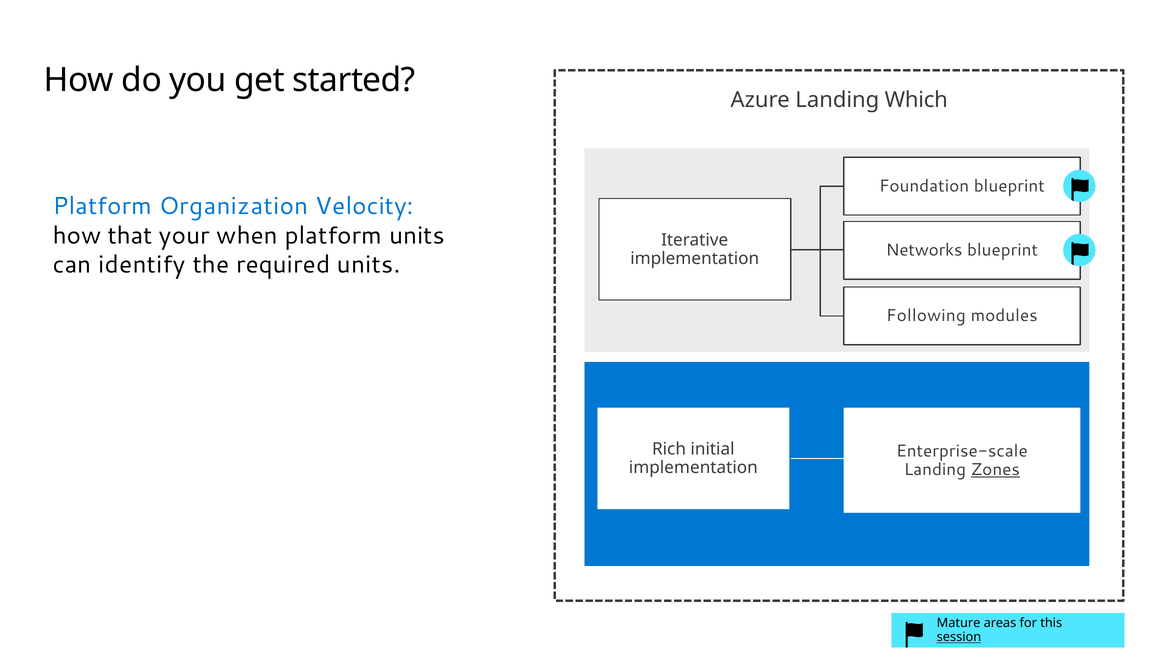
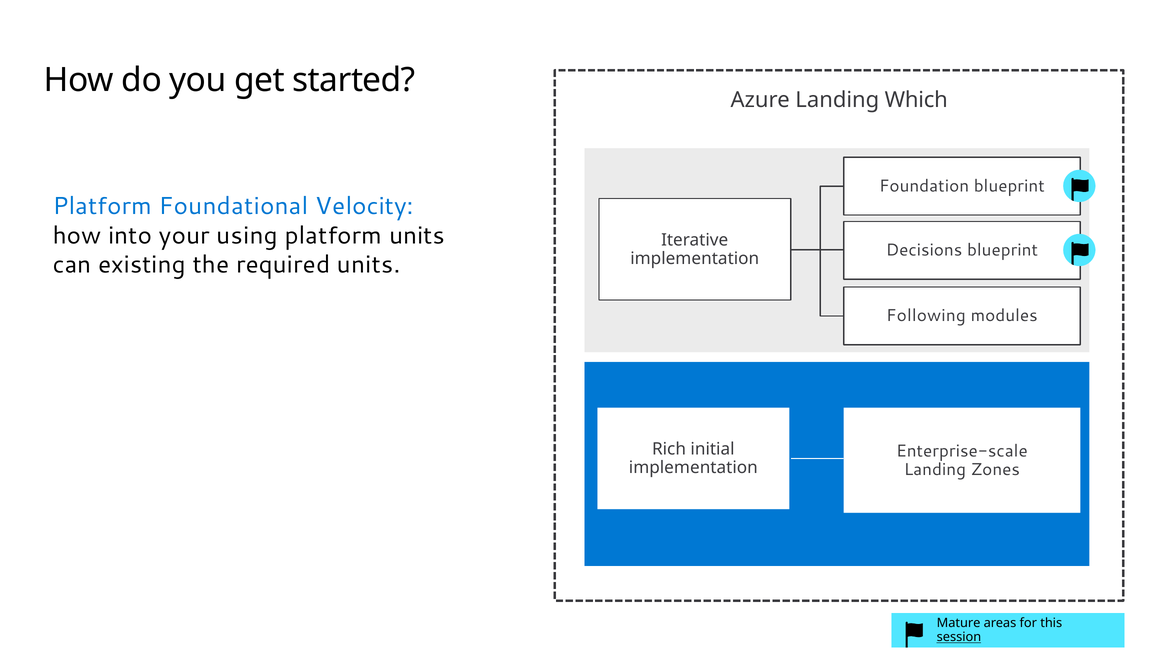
Organization: Organization -> Foundational
that: that -> into
when: when -> using
Networks: Networks -> Decisions
identify: identify -> existing
Zones underline: present -> none
